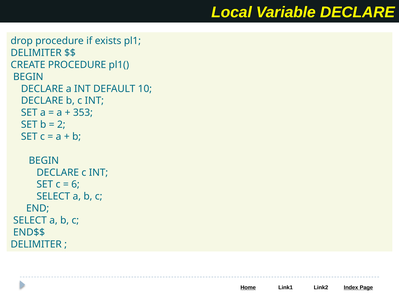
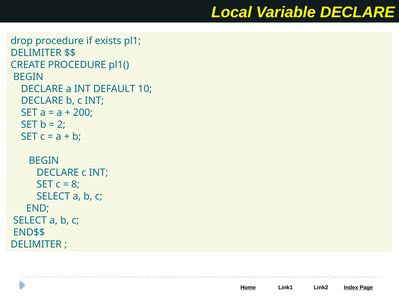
353: 353 -> 200
6: 6 -> 8
